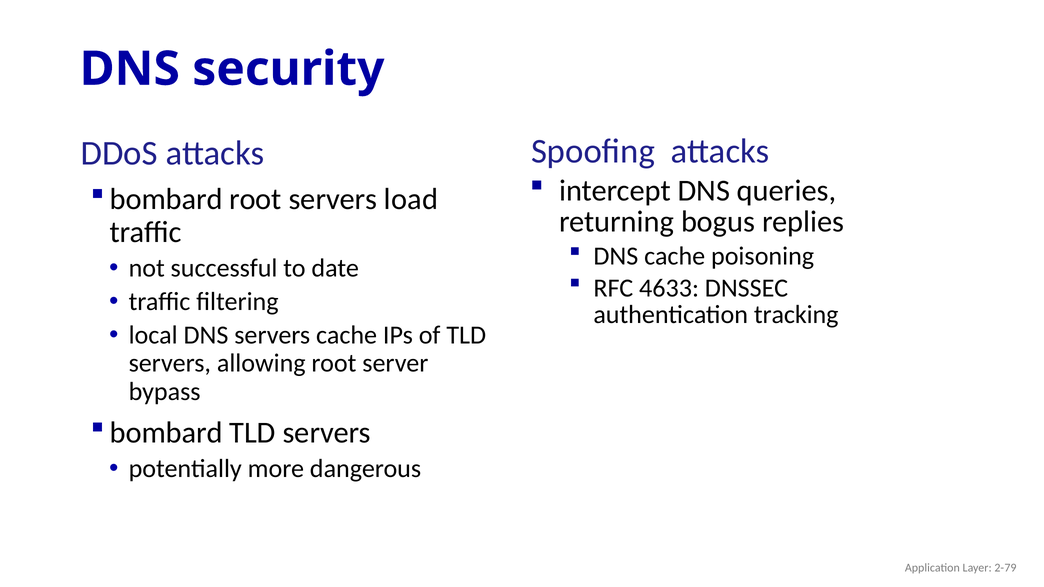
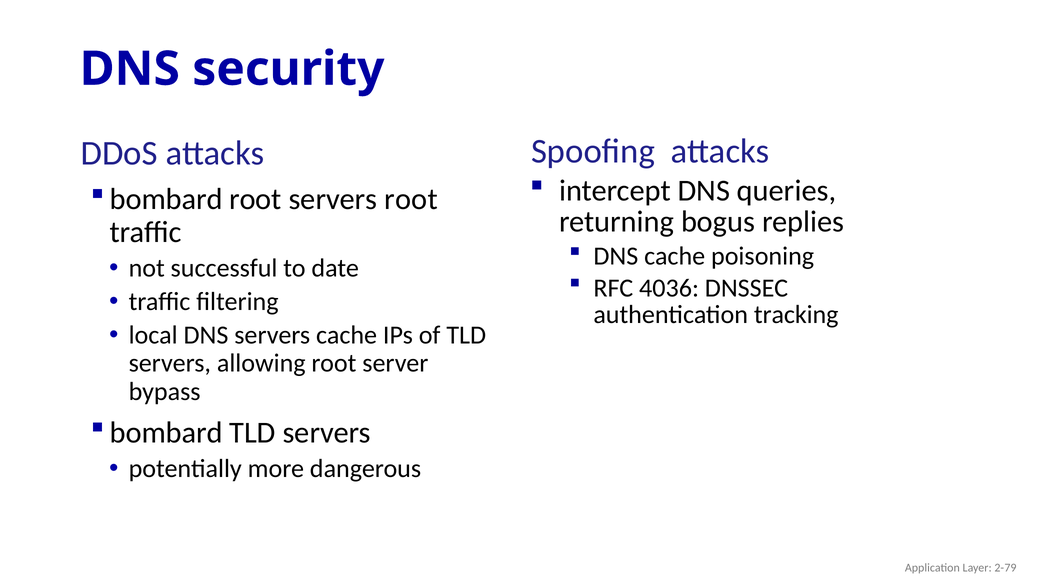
servers load: load -> root
4633: 4633 -> 4036
